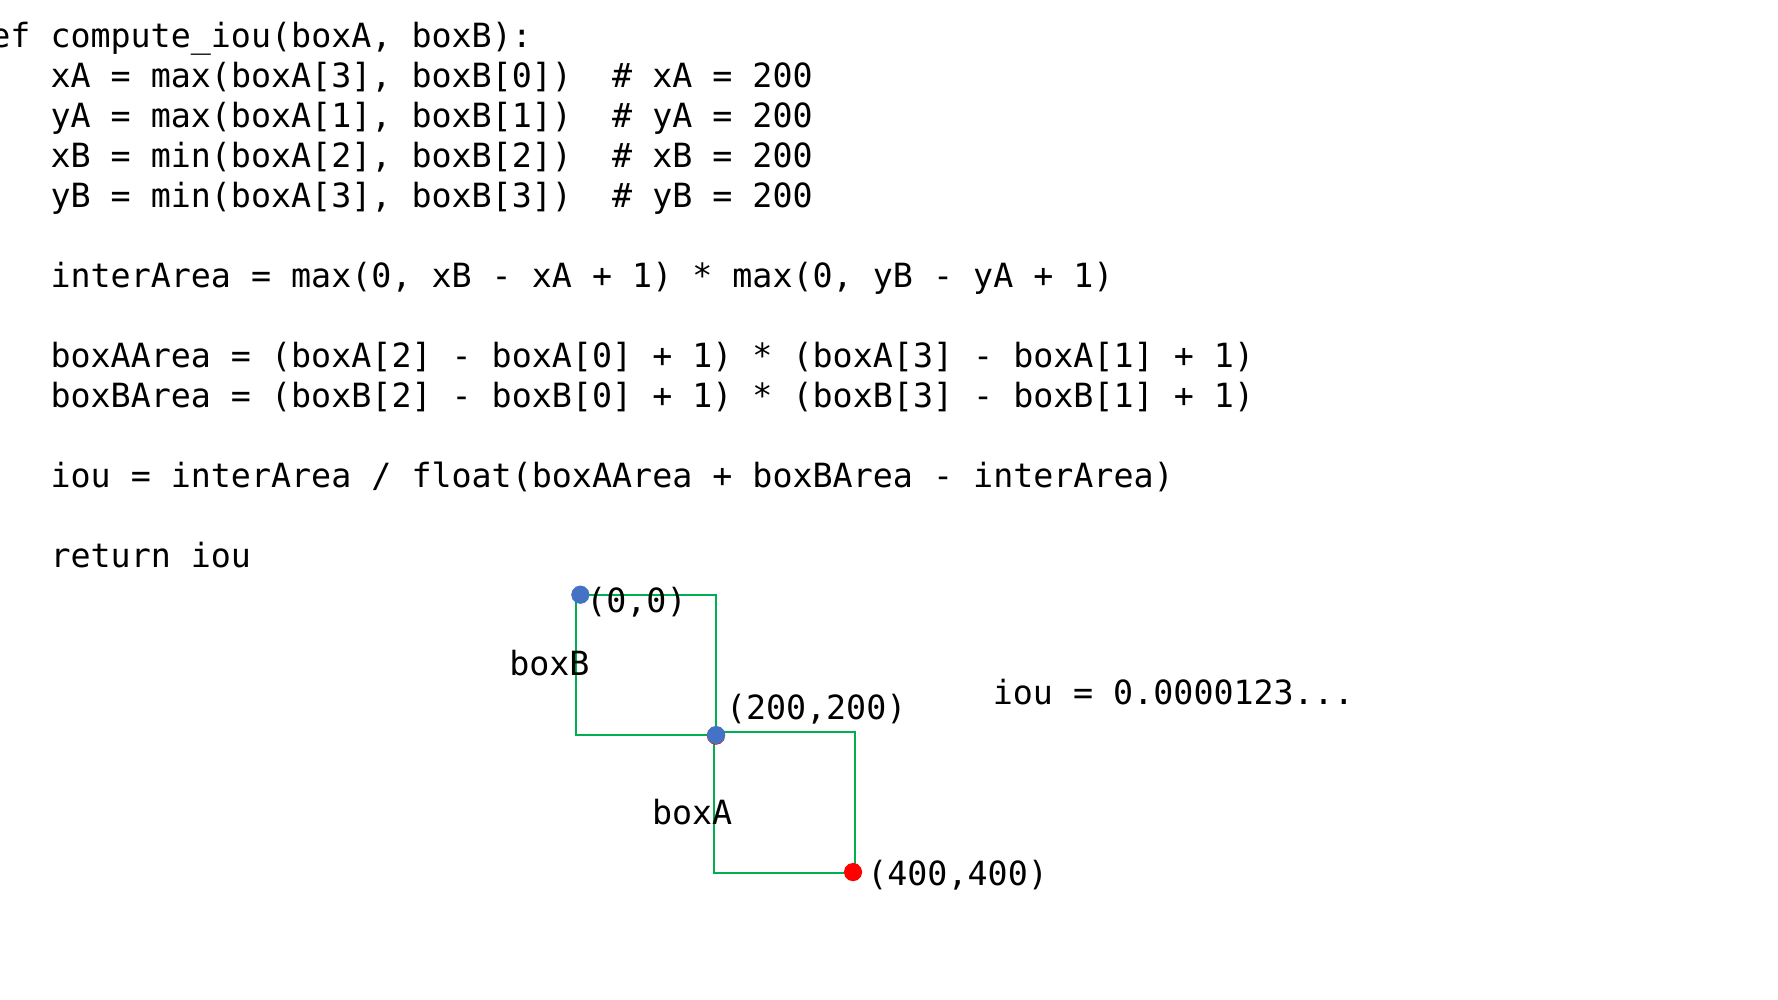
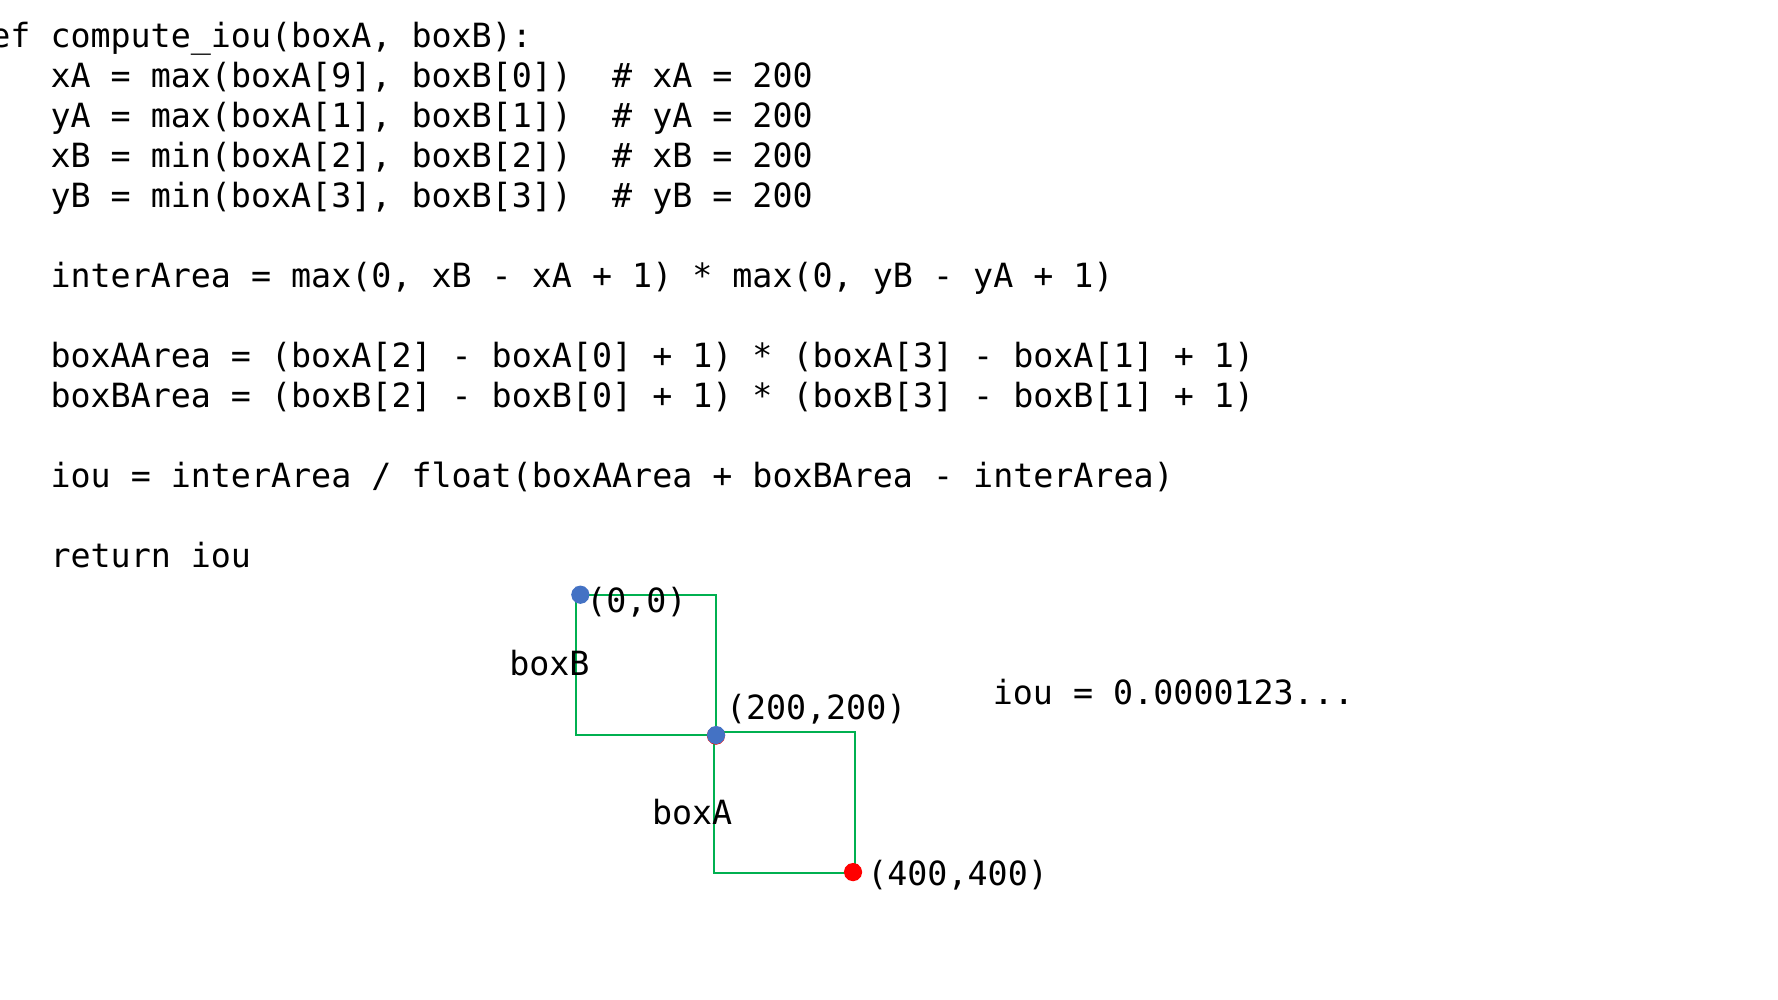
max(boxA[3: max(boxA[3 -> max(boxA[9
